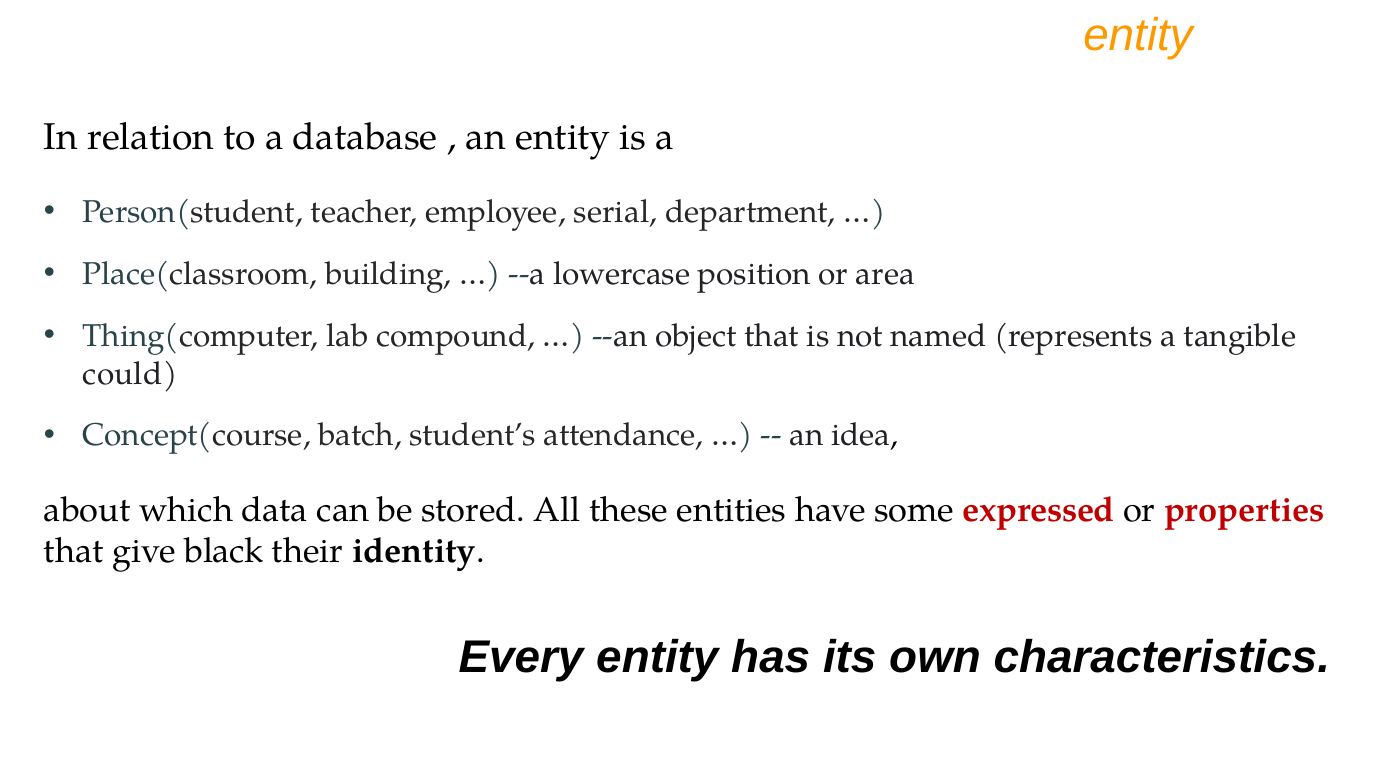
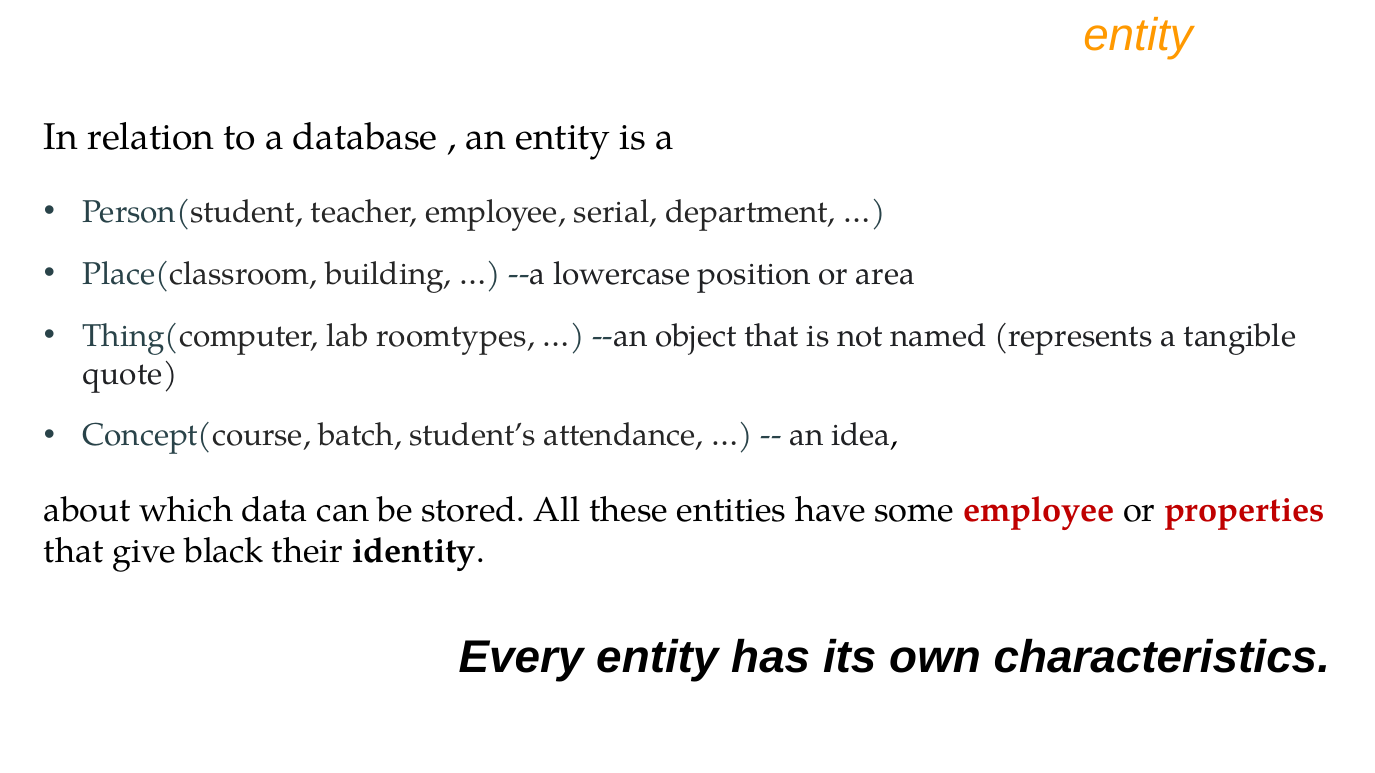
compound: compound -> roomtypes
could: could -> quote
some expressed: expressed -> employee
